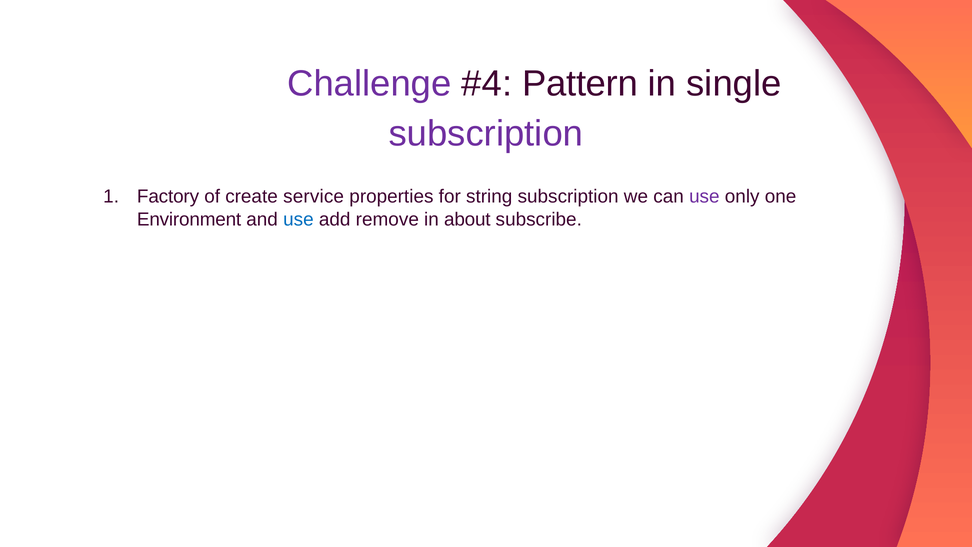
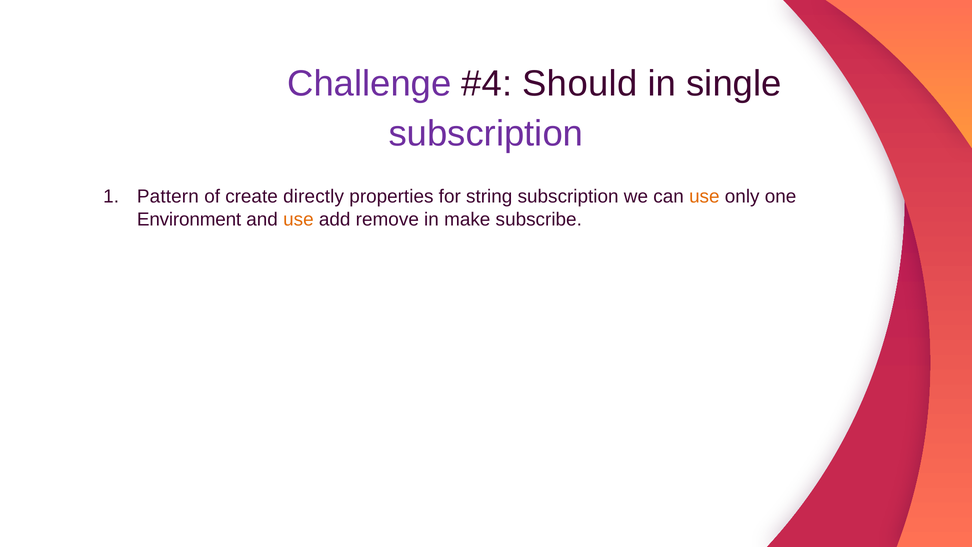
Pattern: Pattern -> Should
Factory: Factory -> Pattern
service: service -> directly
use at (704, 197) colour: purple -> orange
use at (298, 219) colour: blue -> orange
about: about -> make
